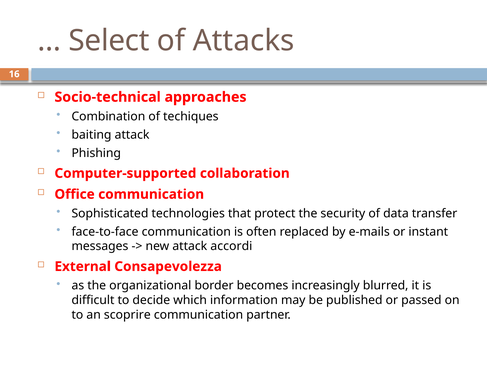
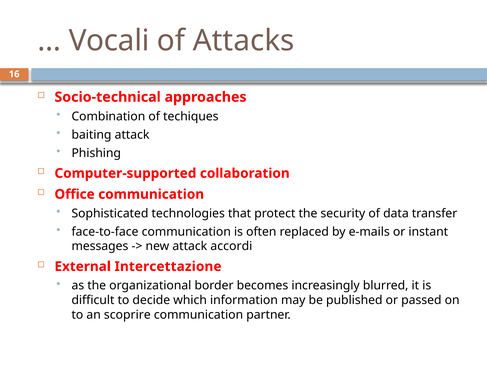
Select: Select -> Vocali
Consapevolezza: Consapevolezza -> Intercettazione
